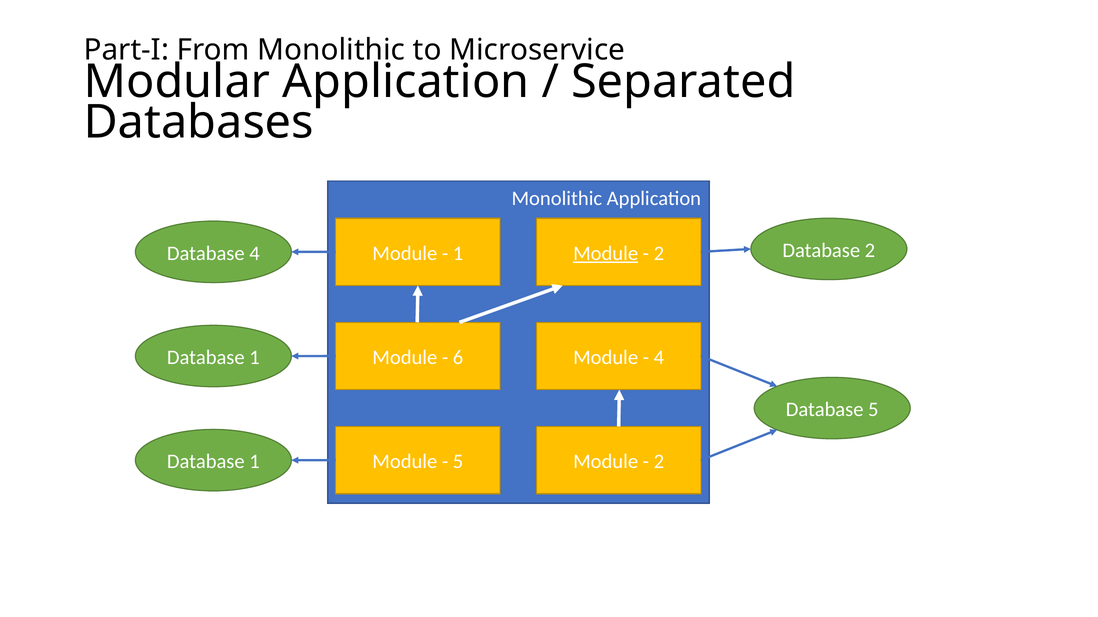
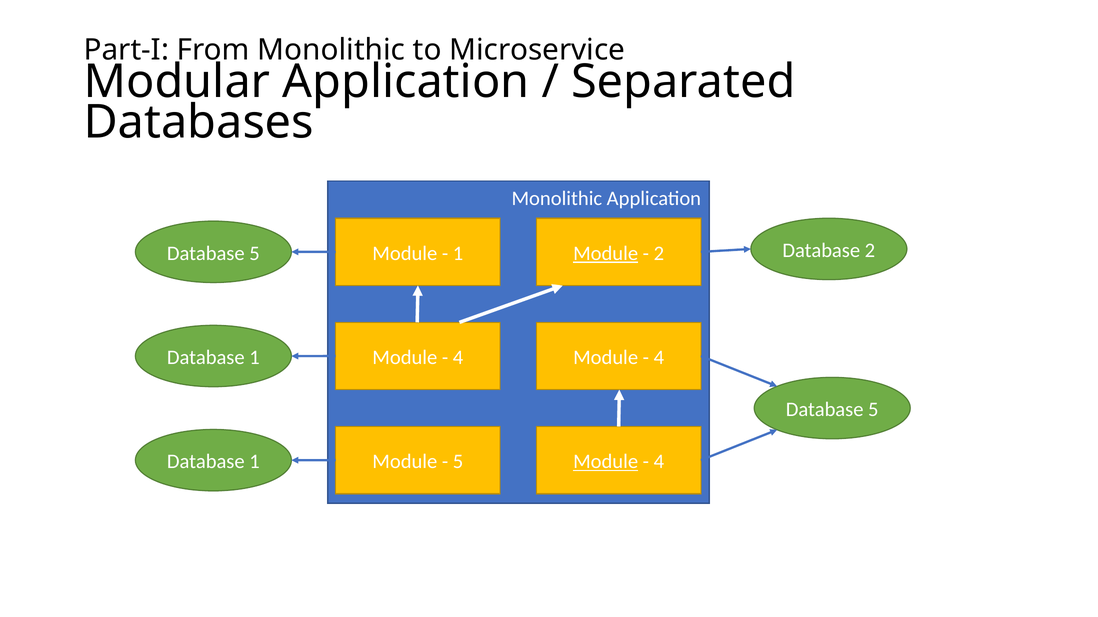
4 at (254, 254): 4 -> 5
6 at (458, 358): 6 -> 4
Module at (606, 462) underline: none -> present
2 at (659, 462): 2 -> 4
